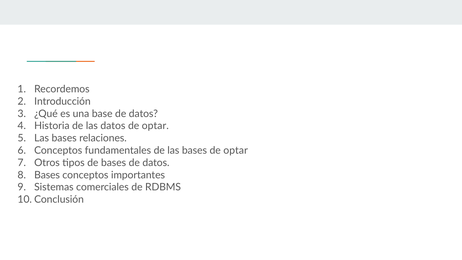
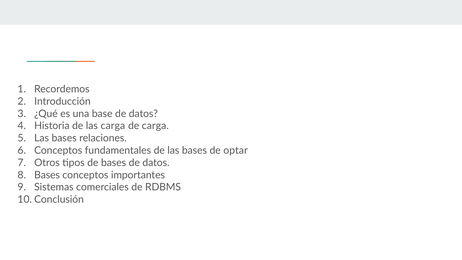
las datos: datos -> carga
optar at (155, 126): optar -> carga
